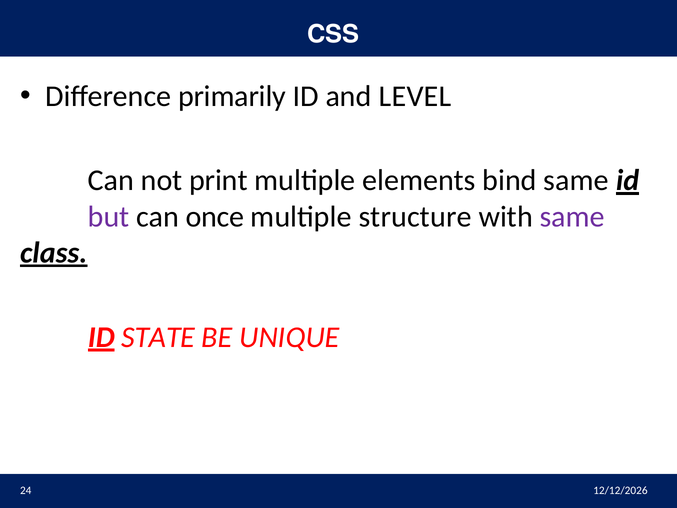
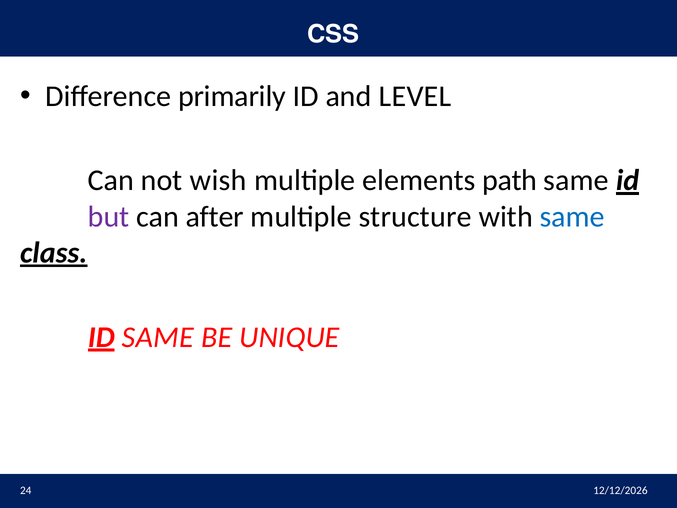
print: print -> wish
bind: bind -> path
once: once -> after
same at (572, 217) colour: purple -> blue
STATE at (158, 337): STATE -> SAME
